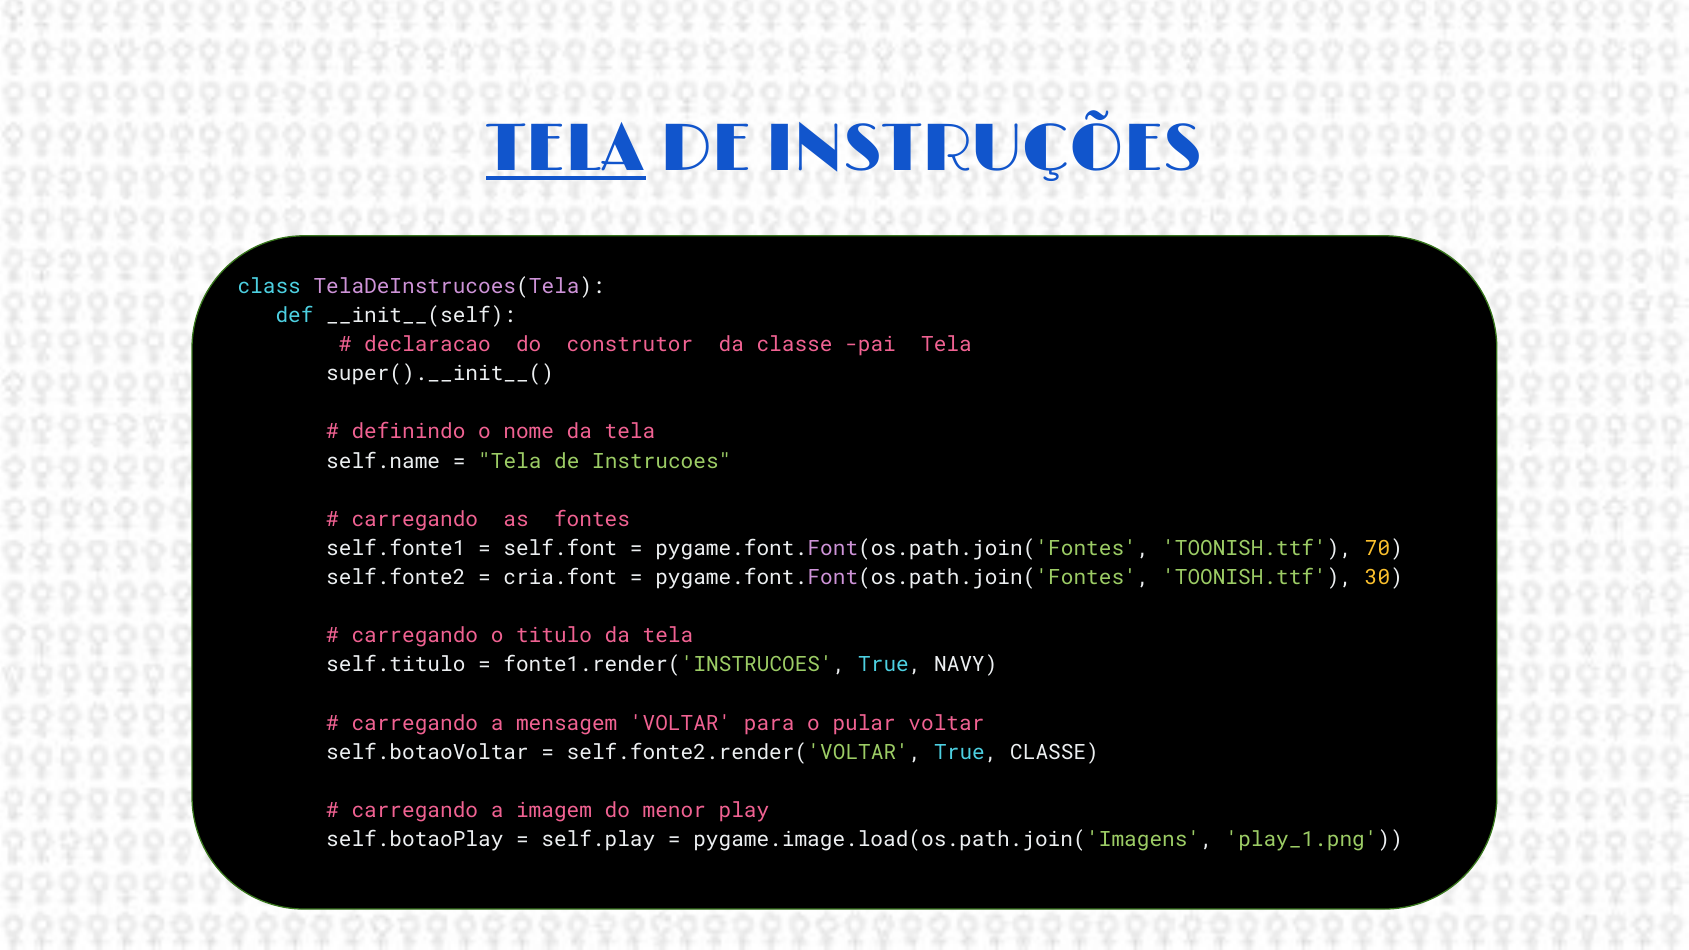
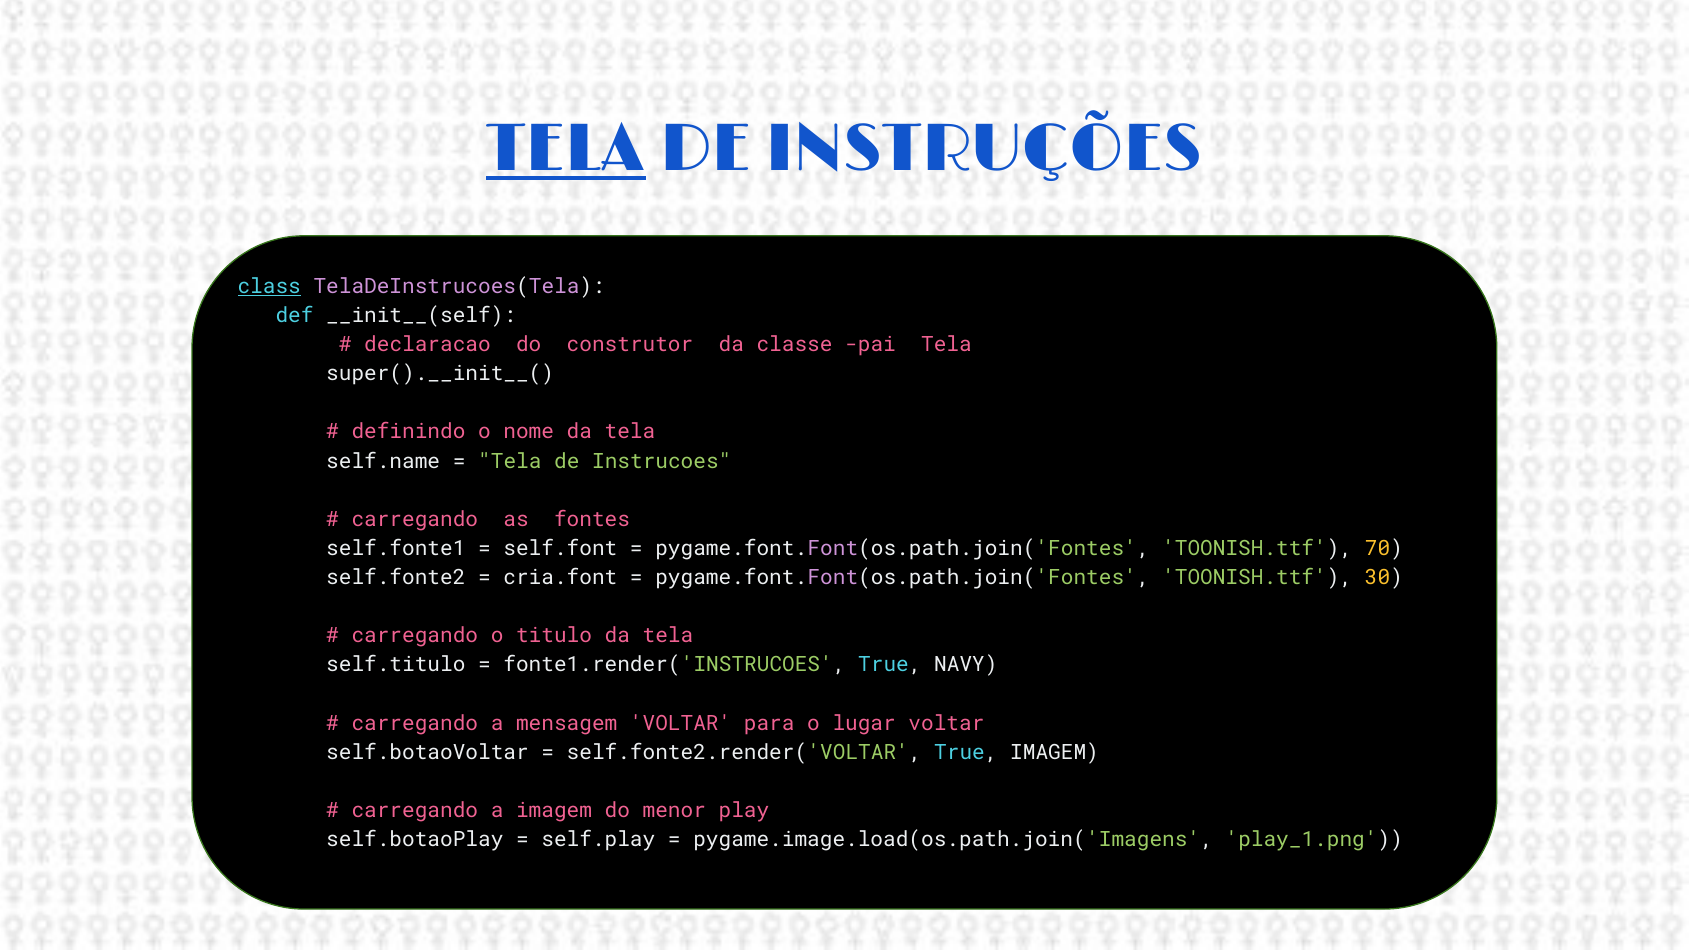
class underline: none -> present
pular: pular -> lugar
True CLASSE: CLASSE -> IMAGEM
